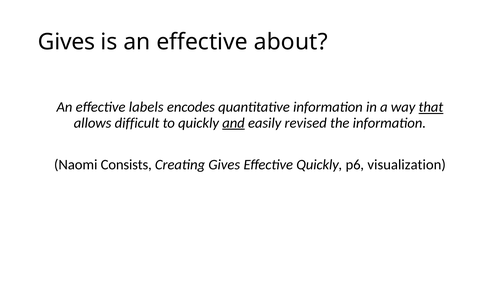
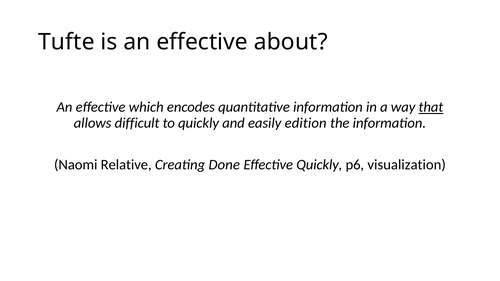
Gives at (67, 42): Gives -> Tufte
labels: labels -> which
and underline: present -> none
revised: revised -> edition
Consists: Consists -> Relative
Creating Gives: Gives -> Done
